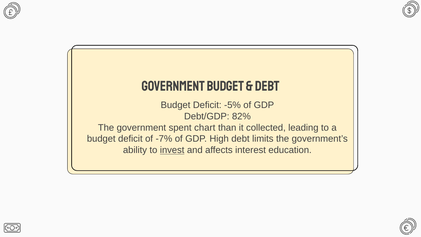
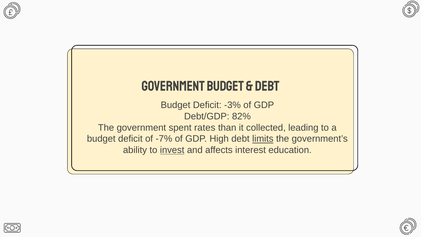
-5%: -5% -> -3%
chart: chart -> rates
limits underline: none -> present
